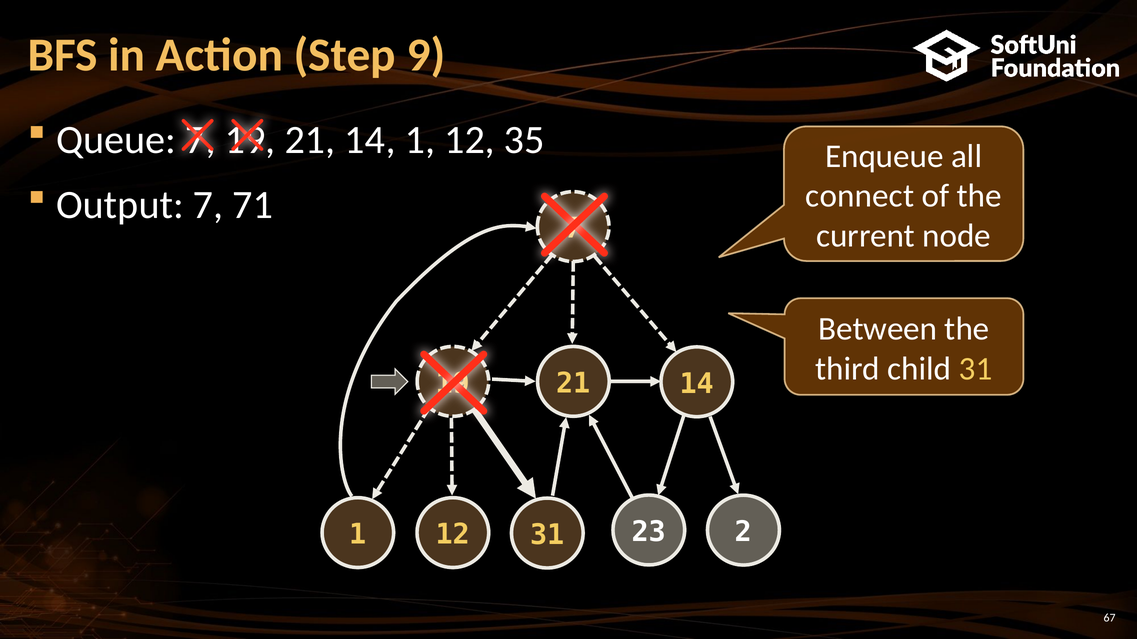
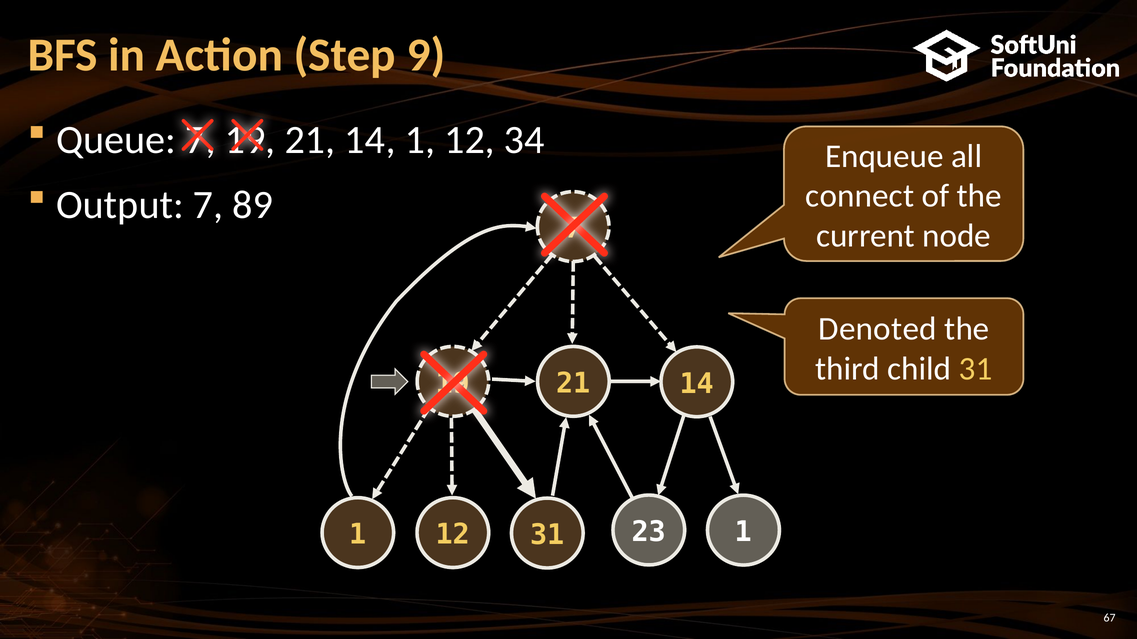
35: 35 -> 34
71: 71 -> 89
Between: Between -> Denoted
23 2: 2 -> 1
